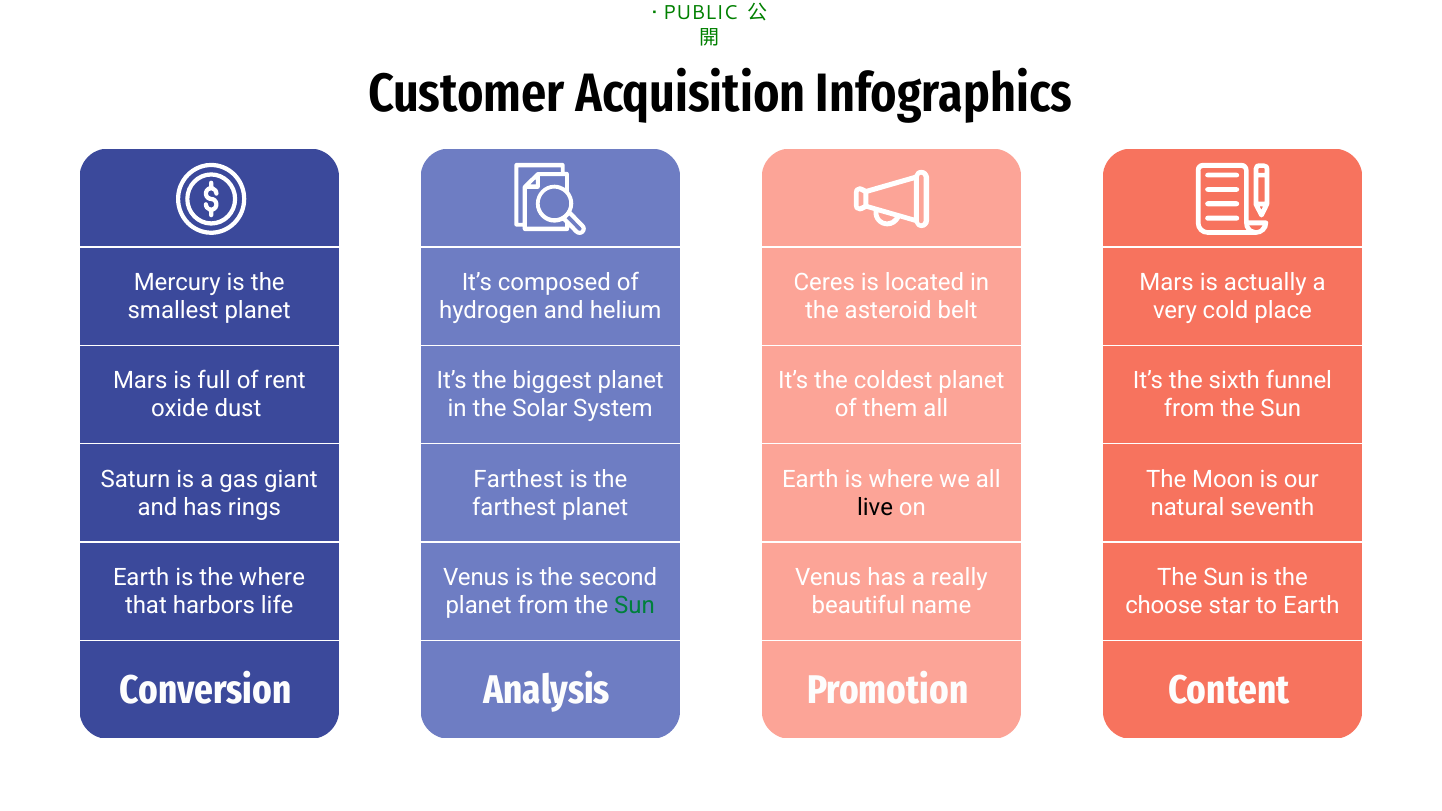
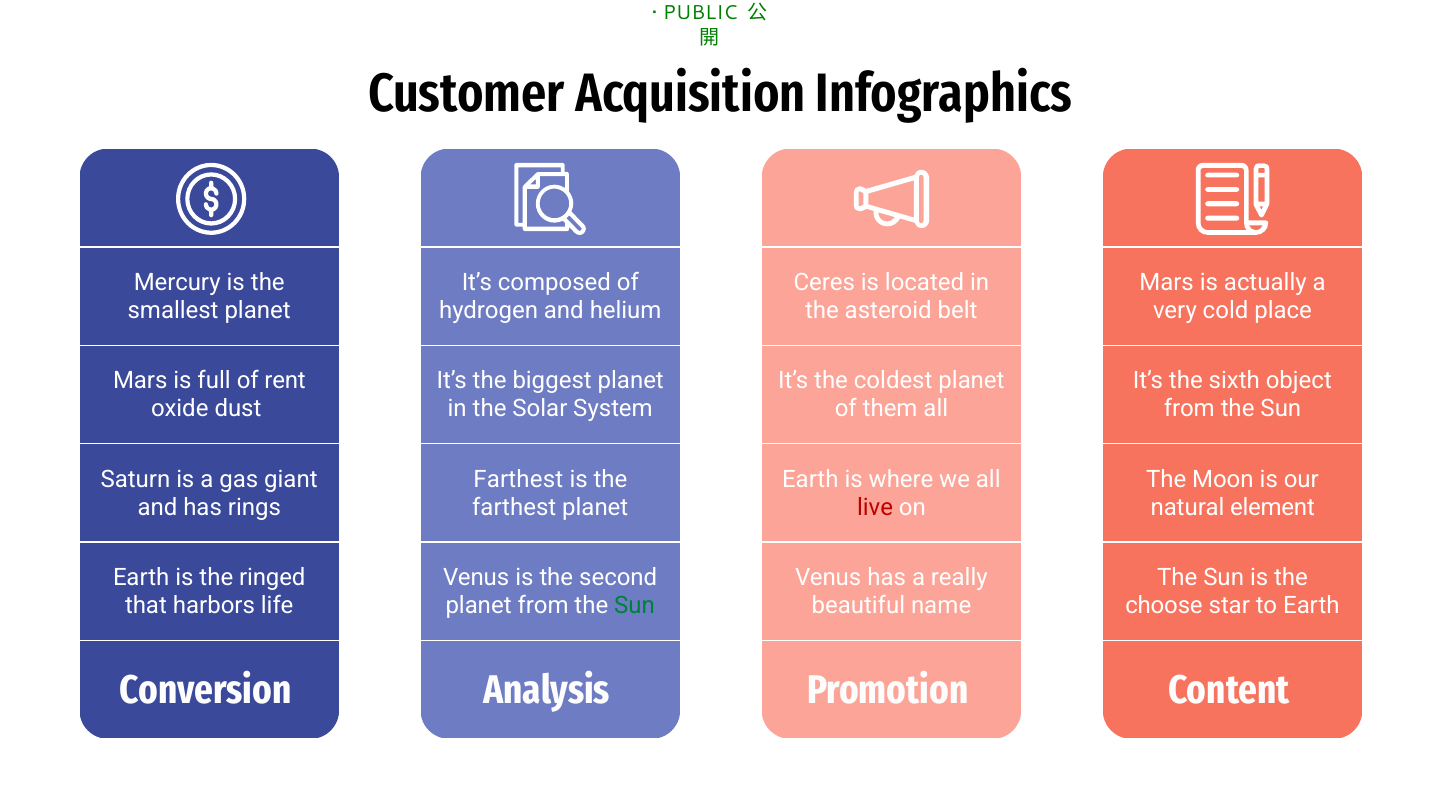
funnel: funnel -> object
live colour: black -> red
seventh: seventh -> element
the where: where -> ringed
